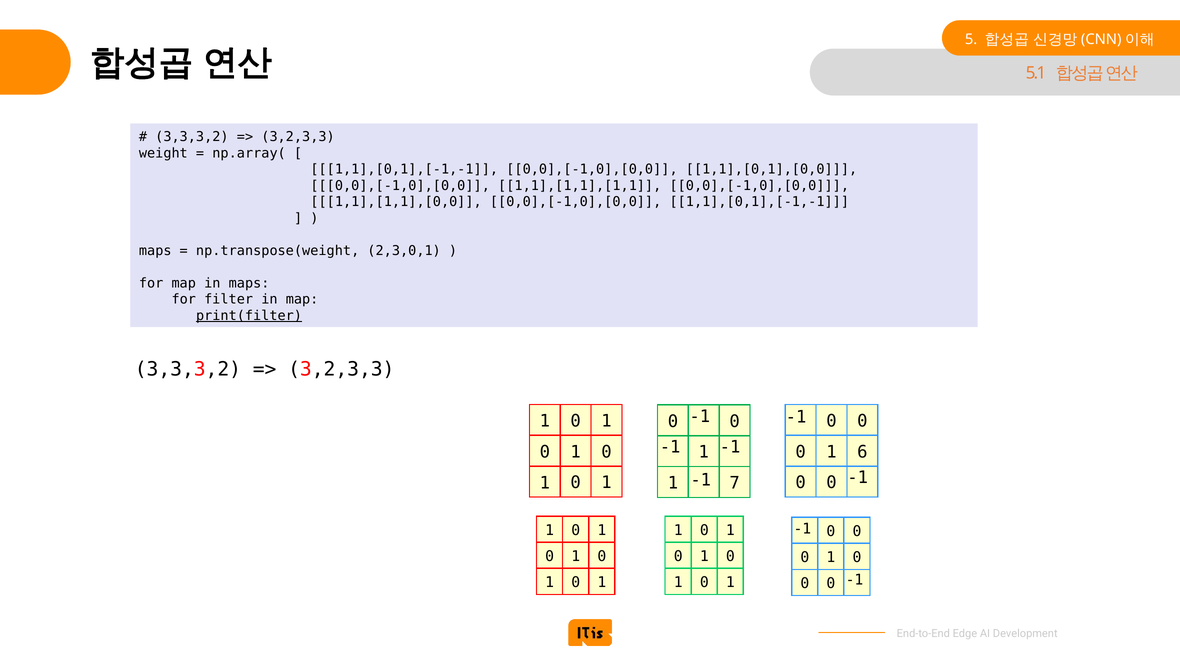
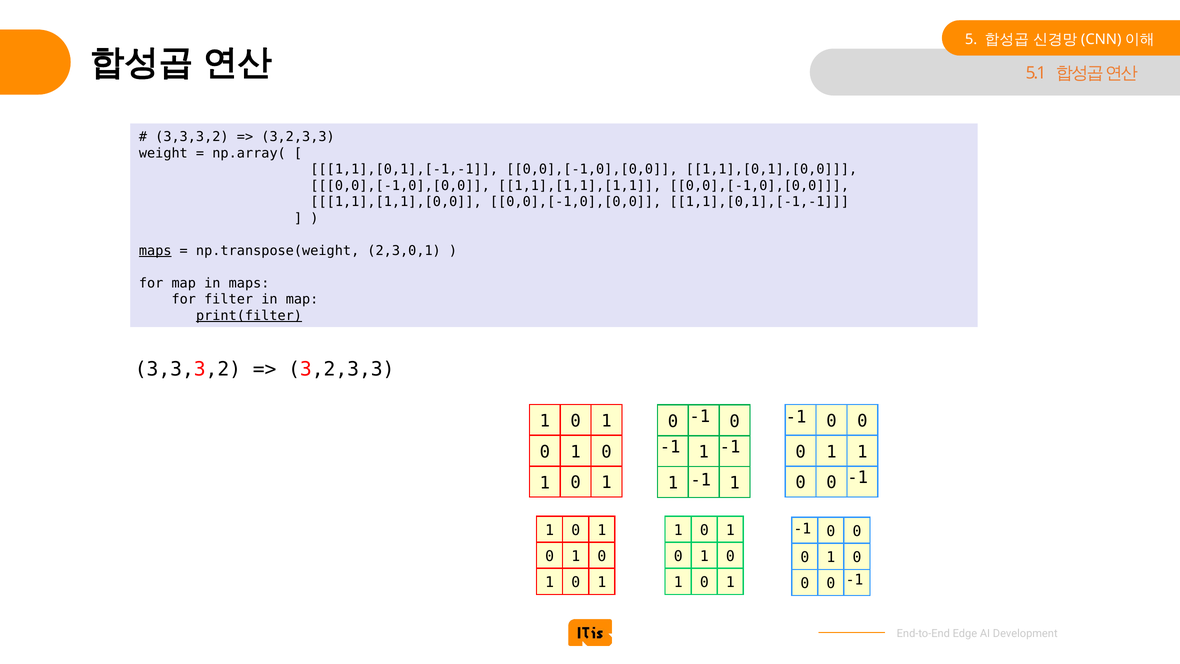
maps at (155, 251) underline: none -> present
6 at (862, 452): 6 -> 1
7 at (735, 483): 7 -> 1
